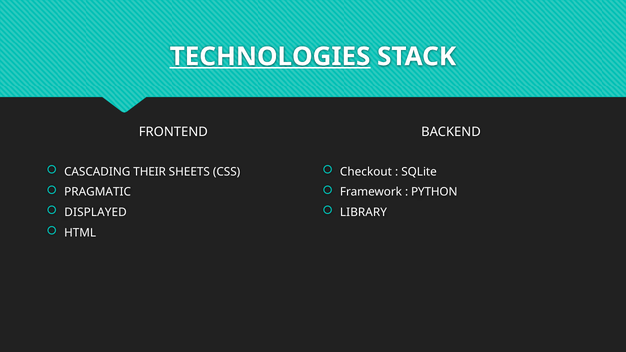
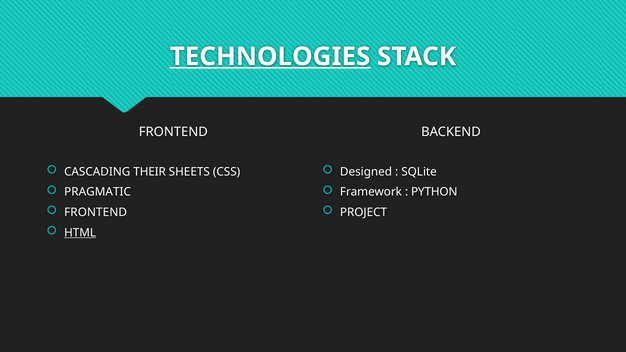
Checkout: Checkout -> Designed
DISPLAYED at (96, 213): DISPLAYED -> FRONTEND
LIBRARY: LIBRARY -> PROJECT
HTML underline: none -> present
